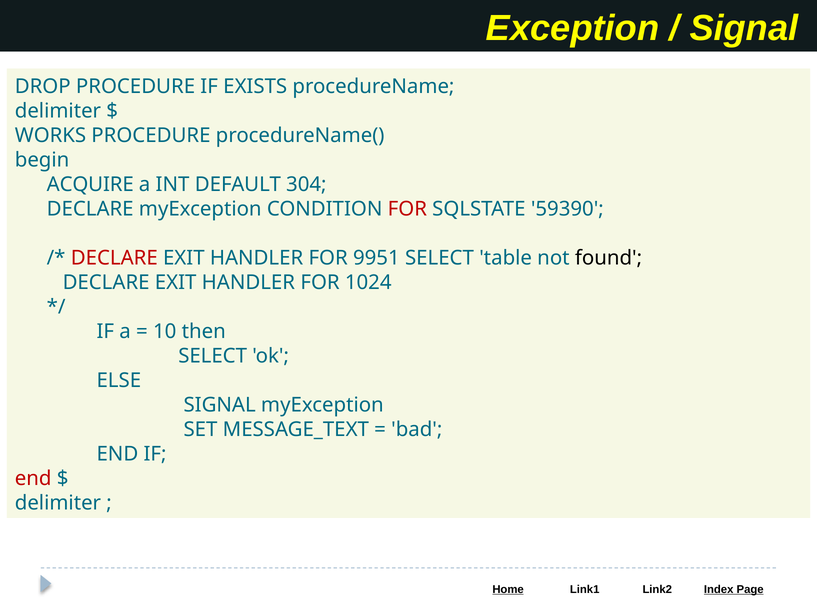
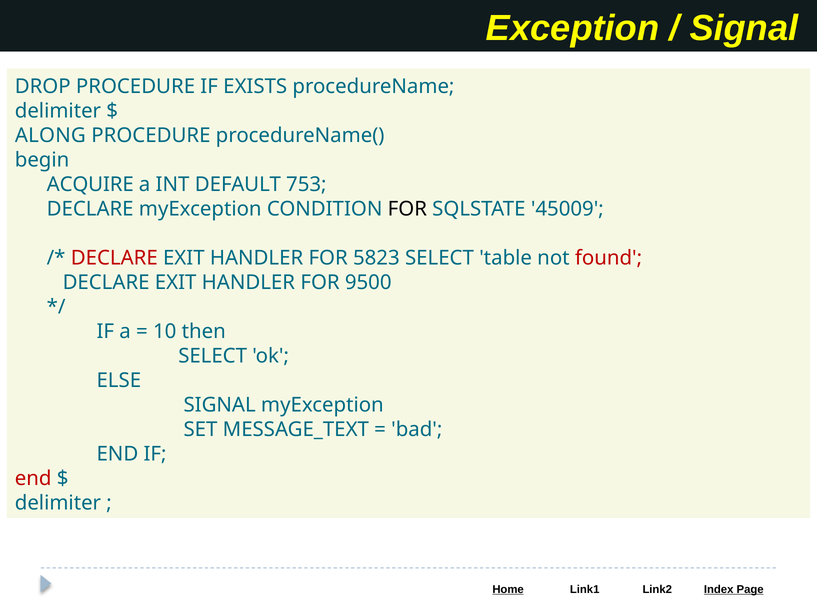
WORKS: WORKS -> ALONG
304: 304 -> 753
FOR at (407, 209) colour: red -> black
59390: 59390 -> 45009
9951: 9951 -> 5823
found colour: black -> red
1024: 1024 -> 9500
